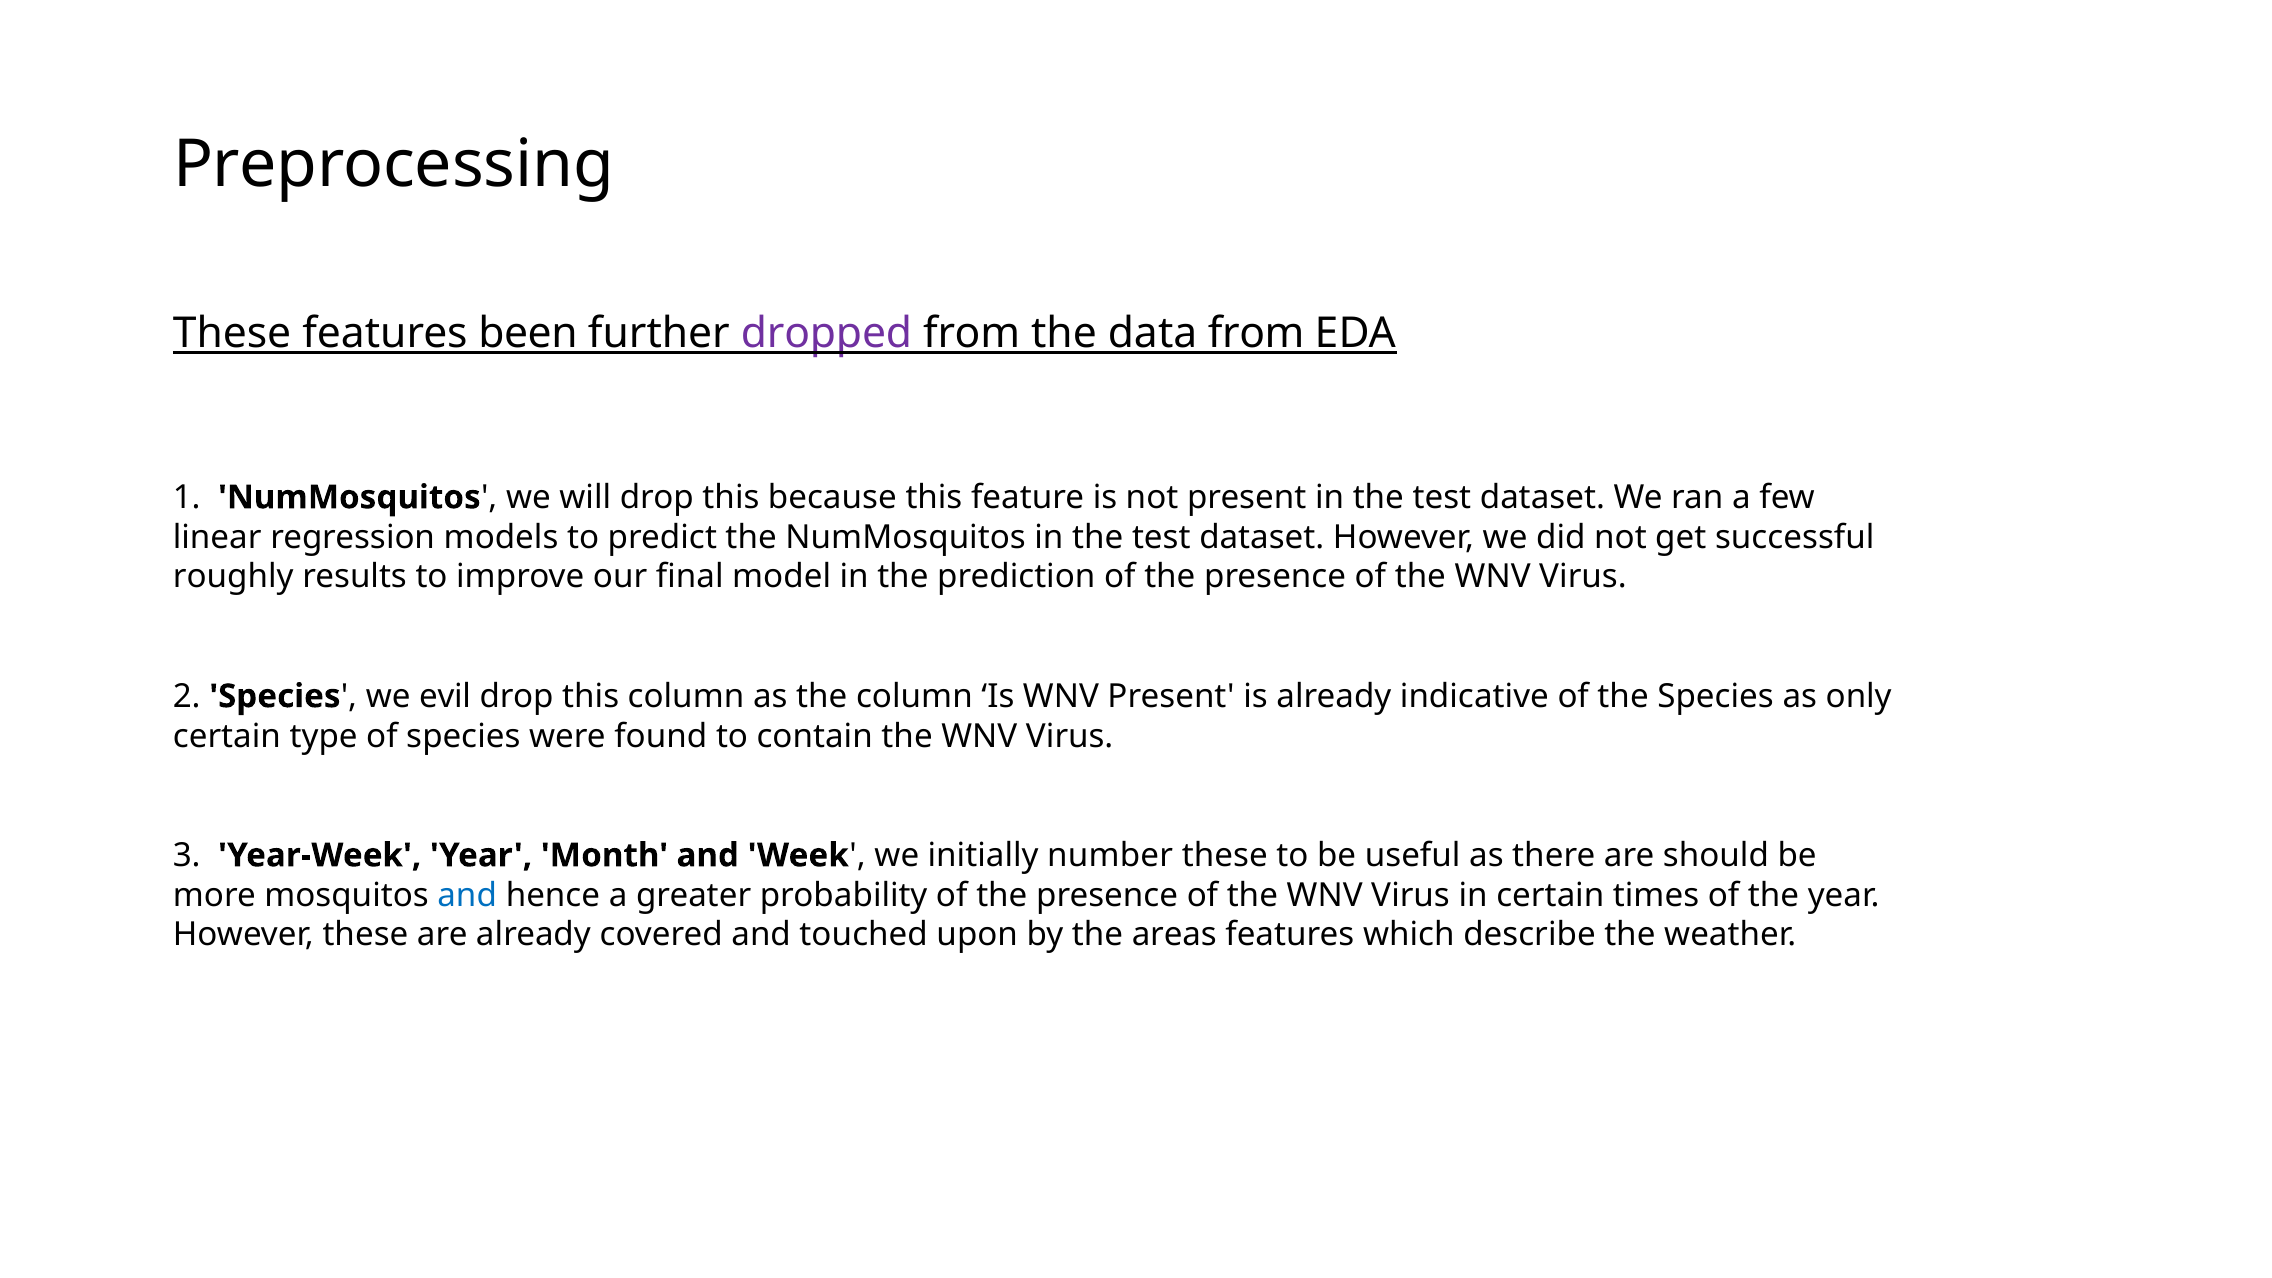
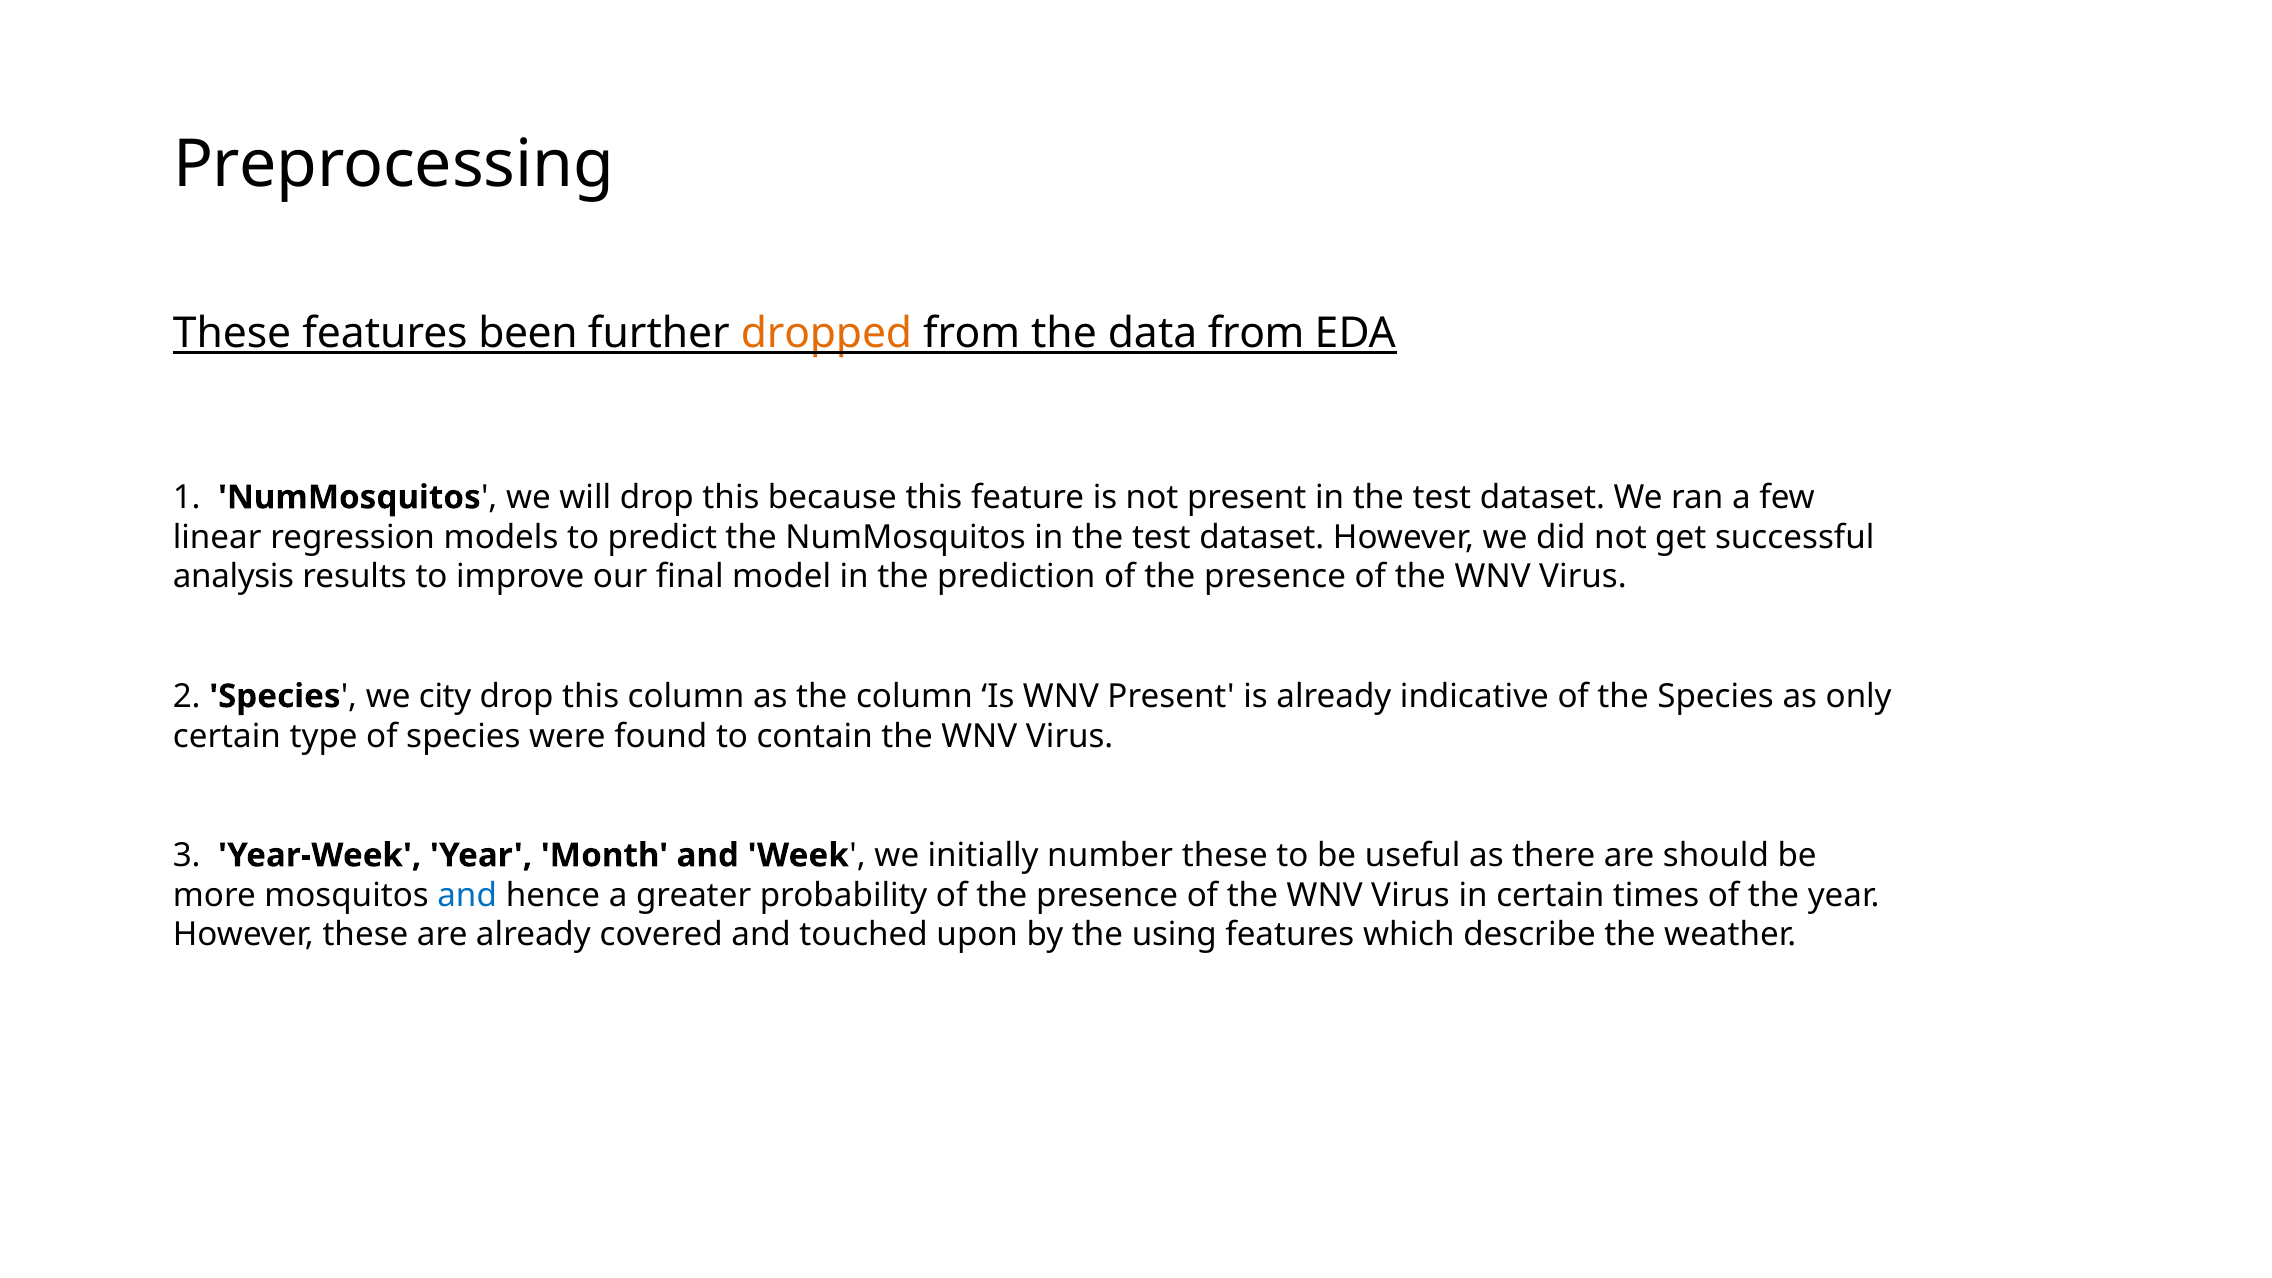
dropped colour: purple -> orange
roughly: roughly -> analysis
evil: evil -> city
areas: areas -> using
